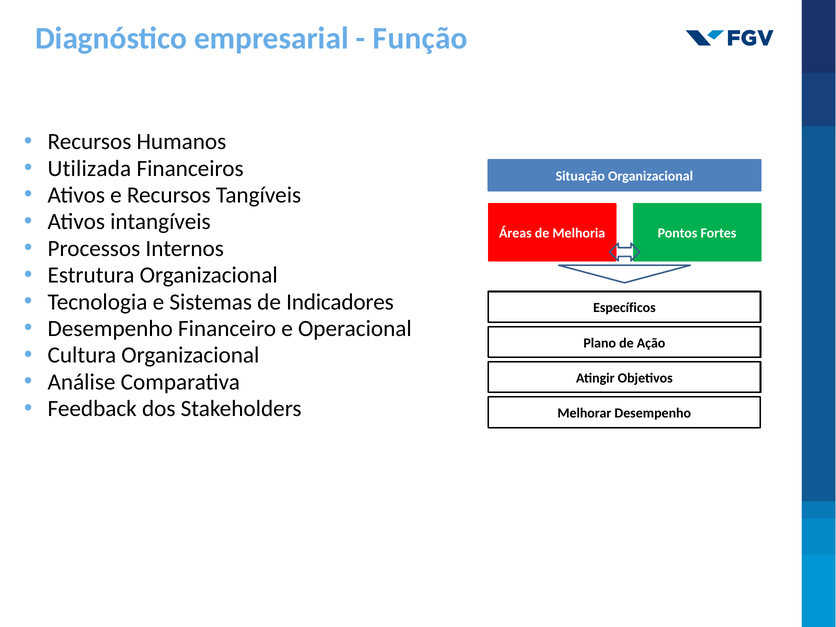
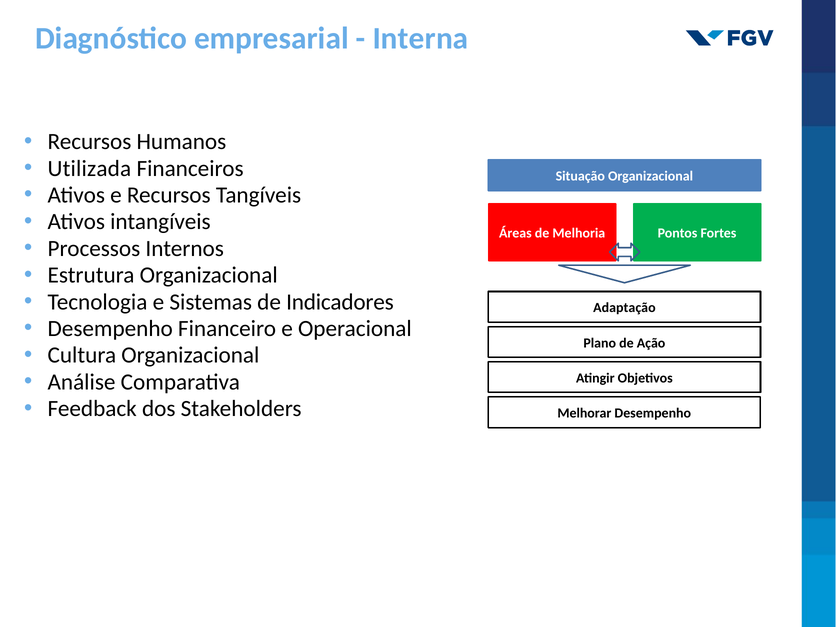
Função: Função -> Interna
Específicos: Específicos -> Adaptação
